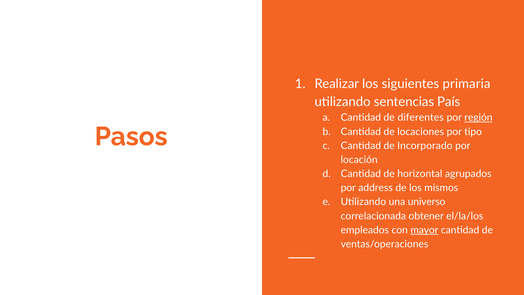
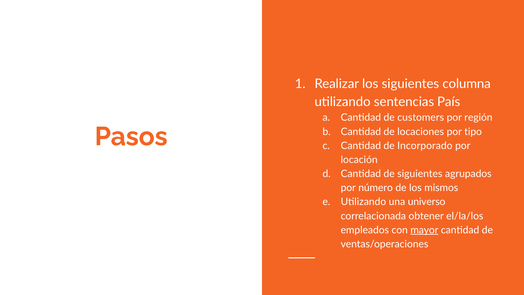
primaria: primaria -> columna
diferentes: diferentes -> customers
región underline: present -> none
de horizontal: horizontal -> siguientes
address: address -> número
